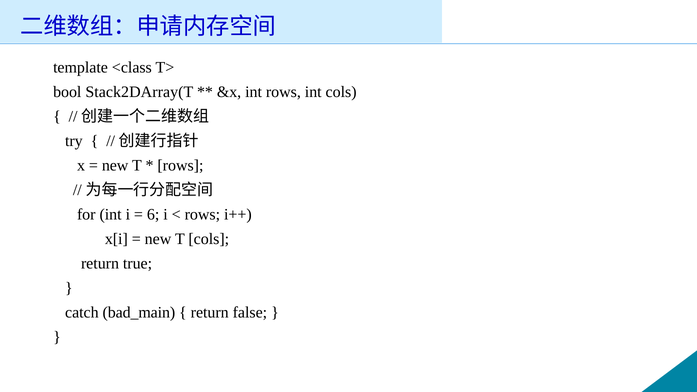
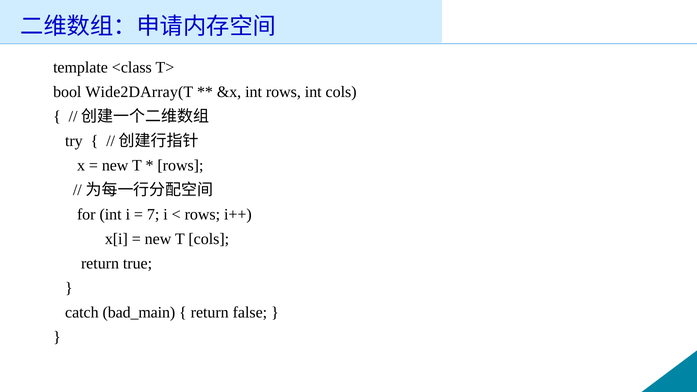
Stack2DArray(T: Stack2DArray(T -> Wide2DArray(T
6: 6 -> 7
